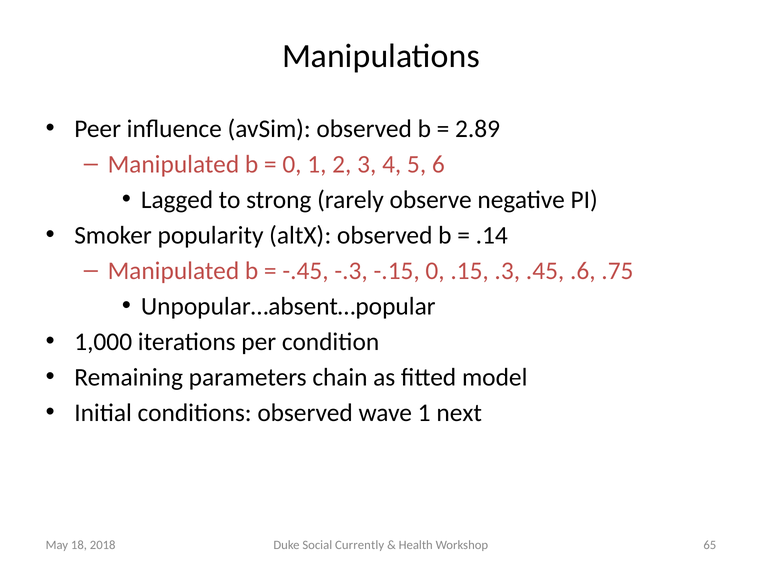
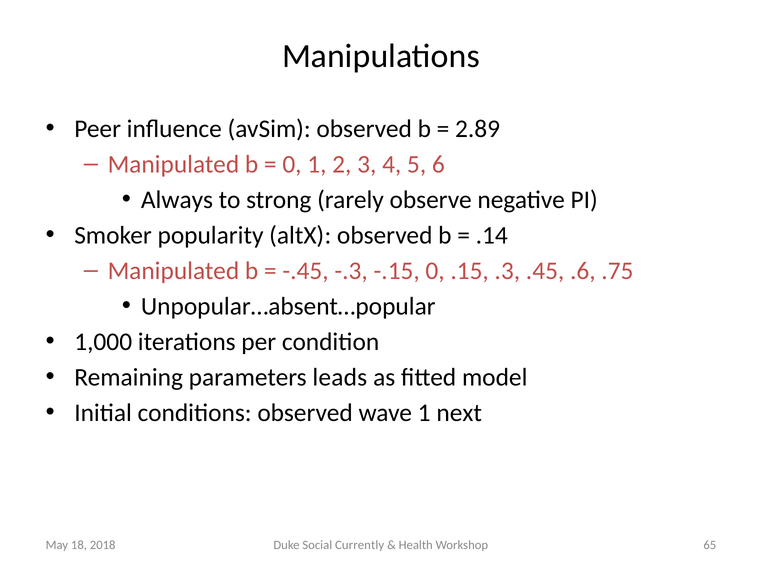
Lagged: Lagged -> Always
chain: chain -> leads
